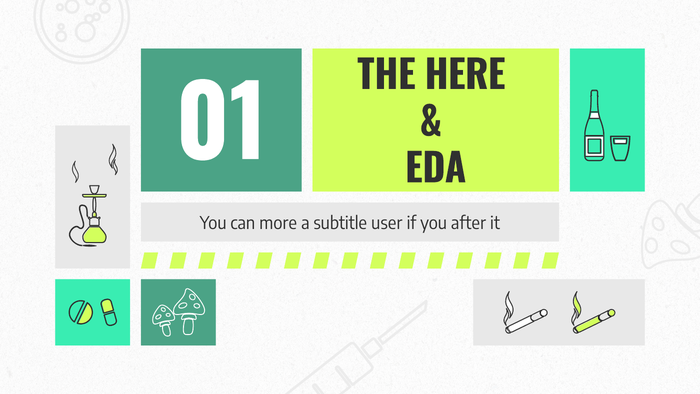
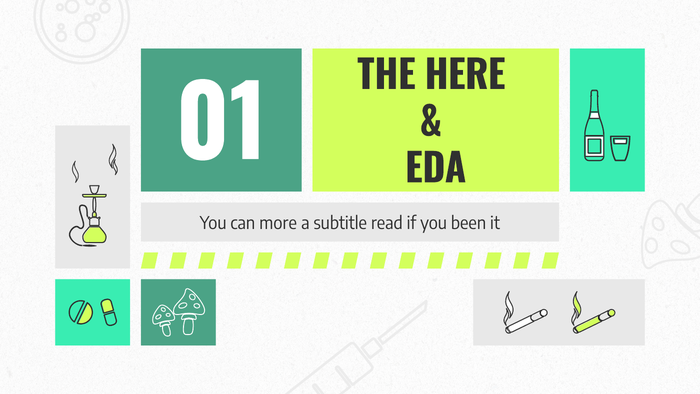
user: user -> read
after: after -> been
